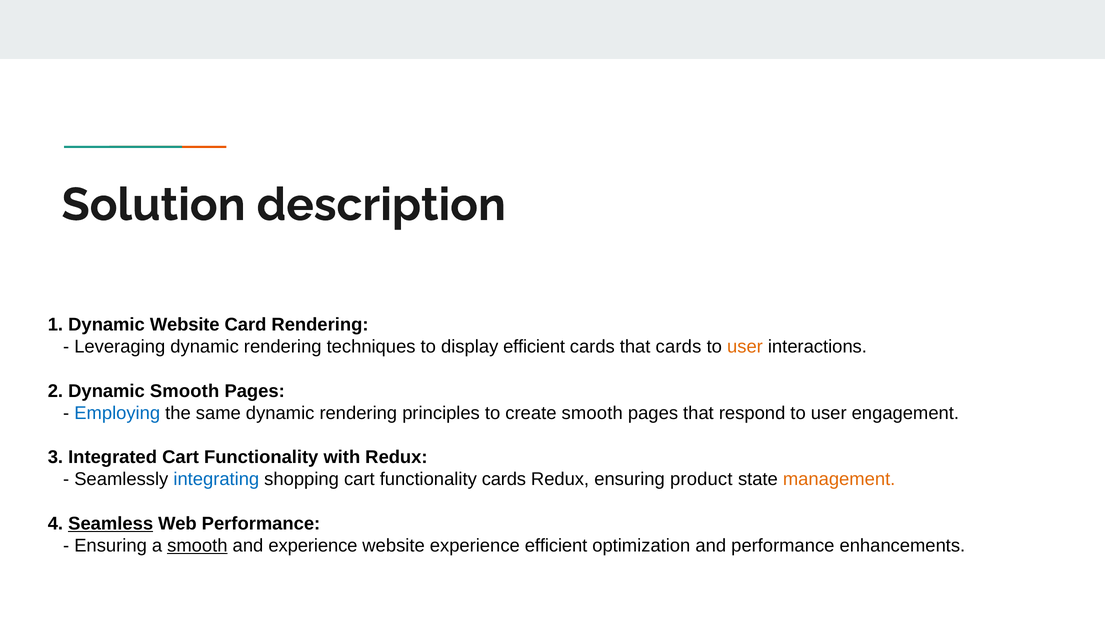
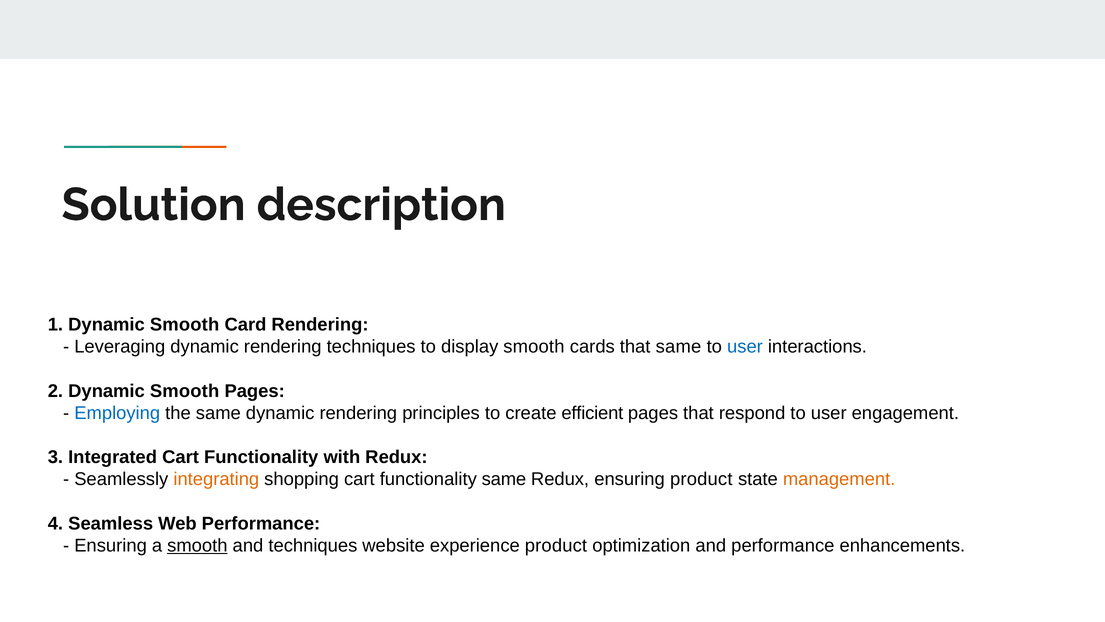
1 Dynamic Website: Website -> Smooth
display efficient: efficient -> smooth
that cards: cards -> same
user at (745, 346) colour: orange -> blue
create smooth: smooth -> efficient
integrating colour: blue -> orange
functionality cards: cards -> same
Seamless underline: present -> none
and experience: experience -> techniques
experience efficient: efficient -> product
